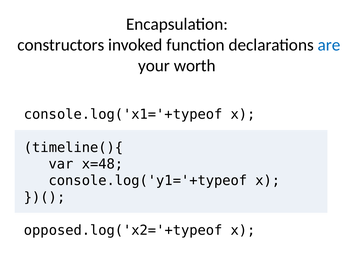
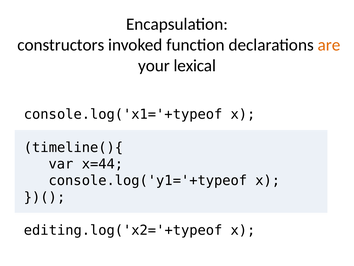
are colour: blue -> orange
worth: worth -> lexical
x=48: x=48 -> x=44
opposed.log('x2='+typeof: opposed.log('x2='+typeof -> editing.log('x2='+typeof
